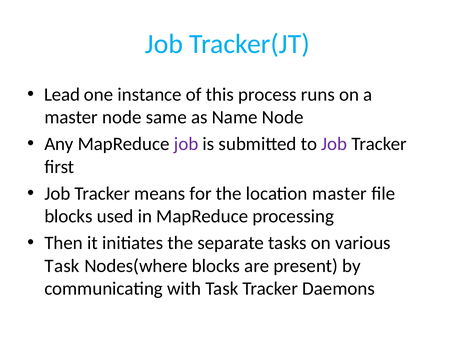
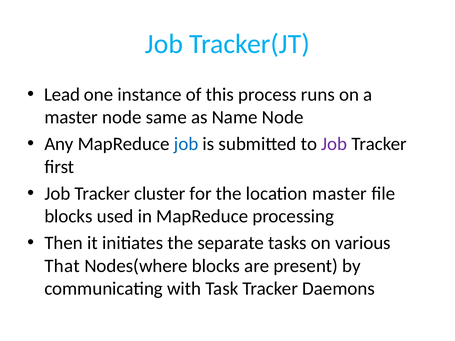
job at (186, 144) colour: purple -> blue
means: means -> cluster
Task at (62, 266): Task -> That
